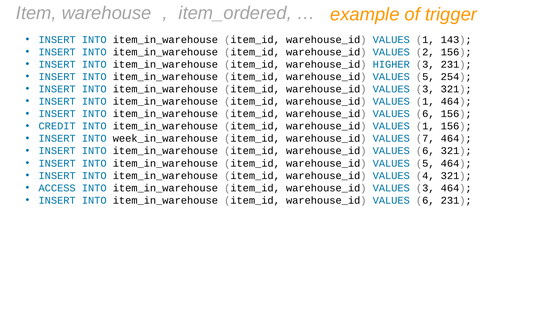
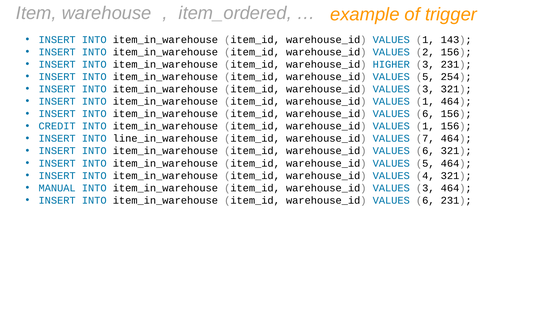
week_in_warehouse: week_in_warehouse -> line_in_warehouse
ACCESS: ACCESS -> MANUAL
